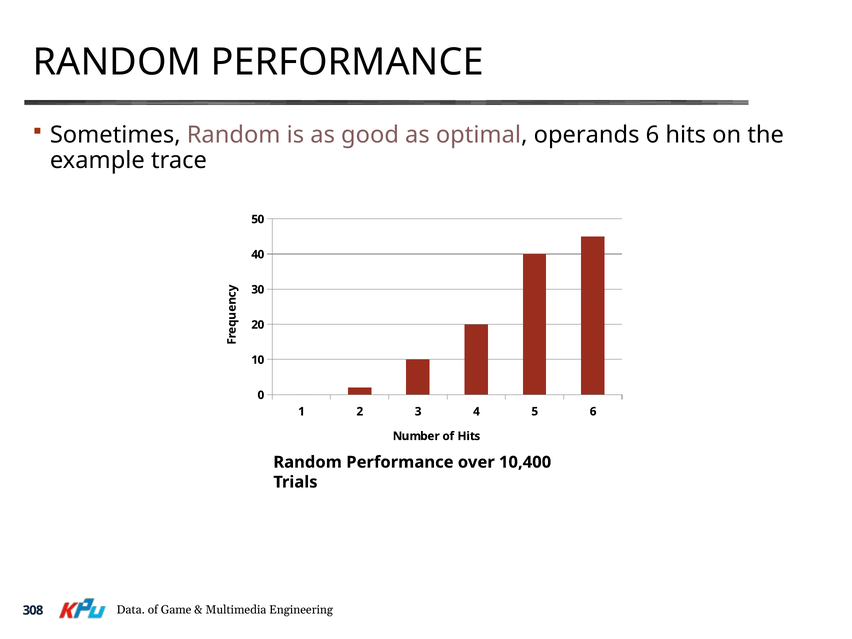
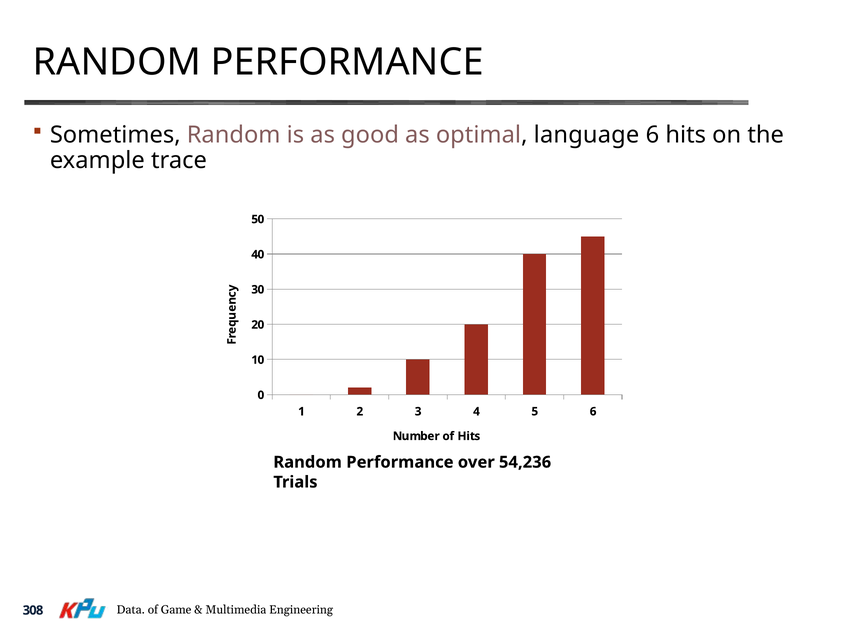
operands: operands -> language
10,400: 10,400 -> 54,236
